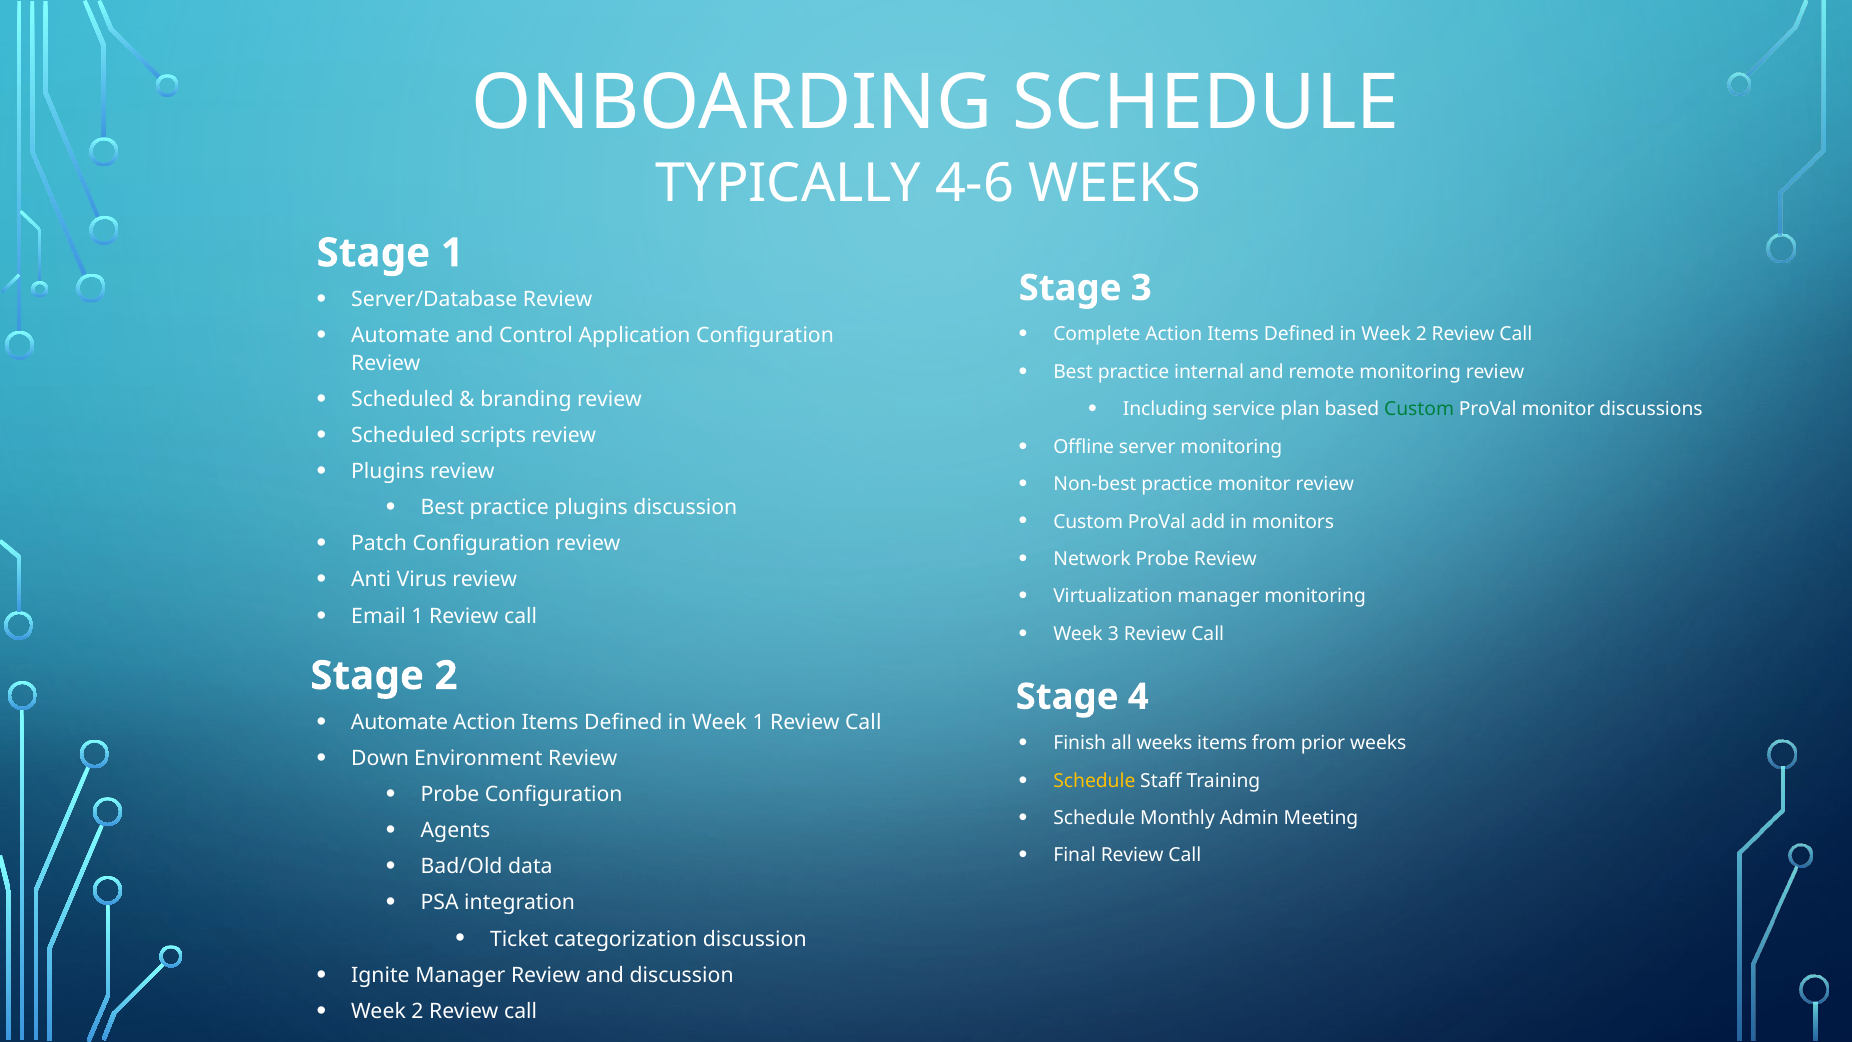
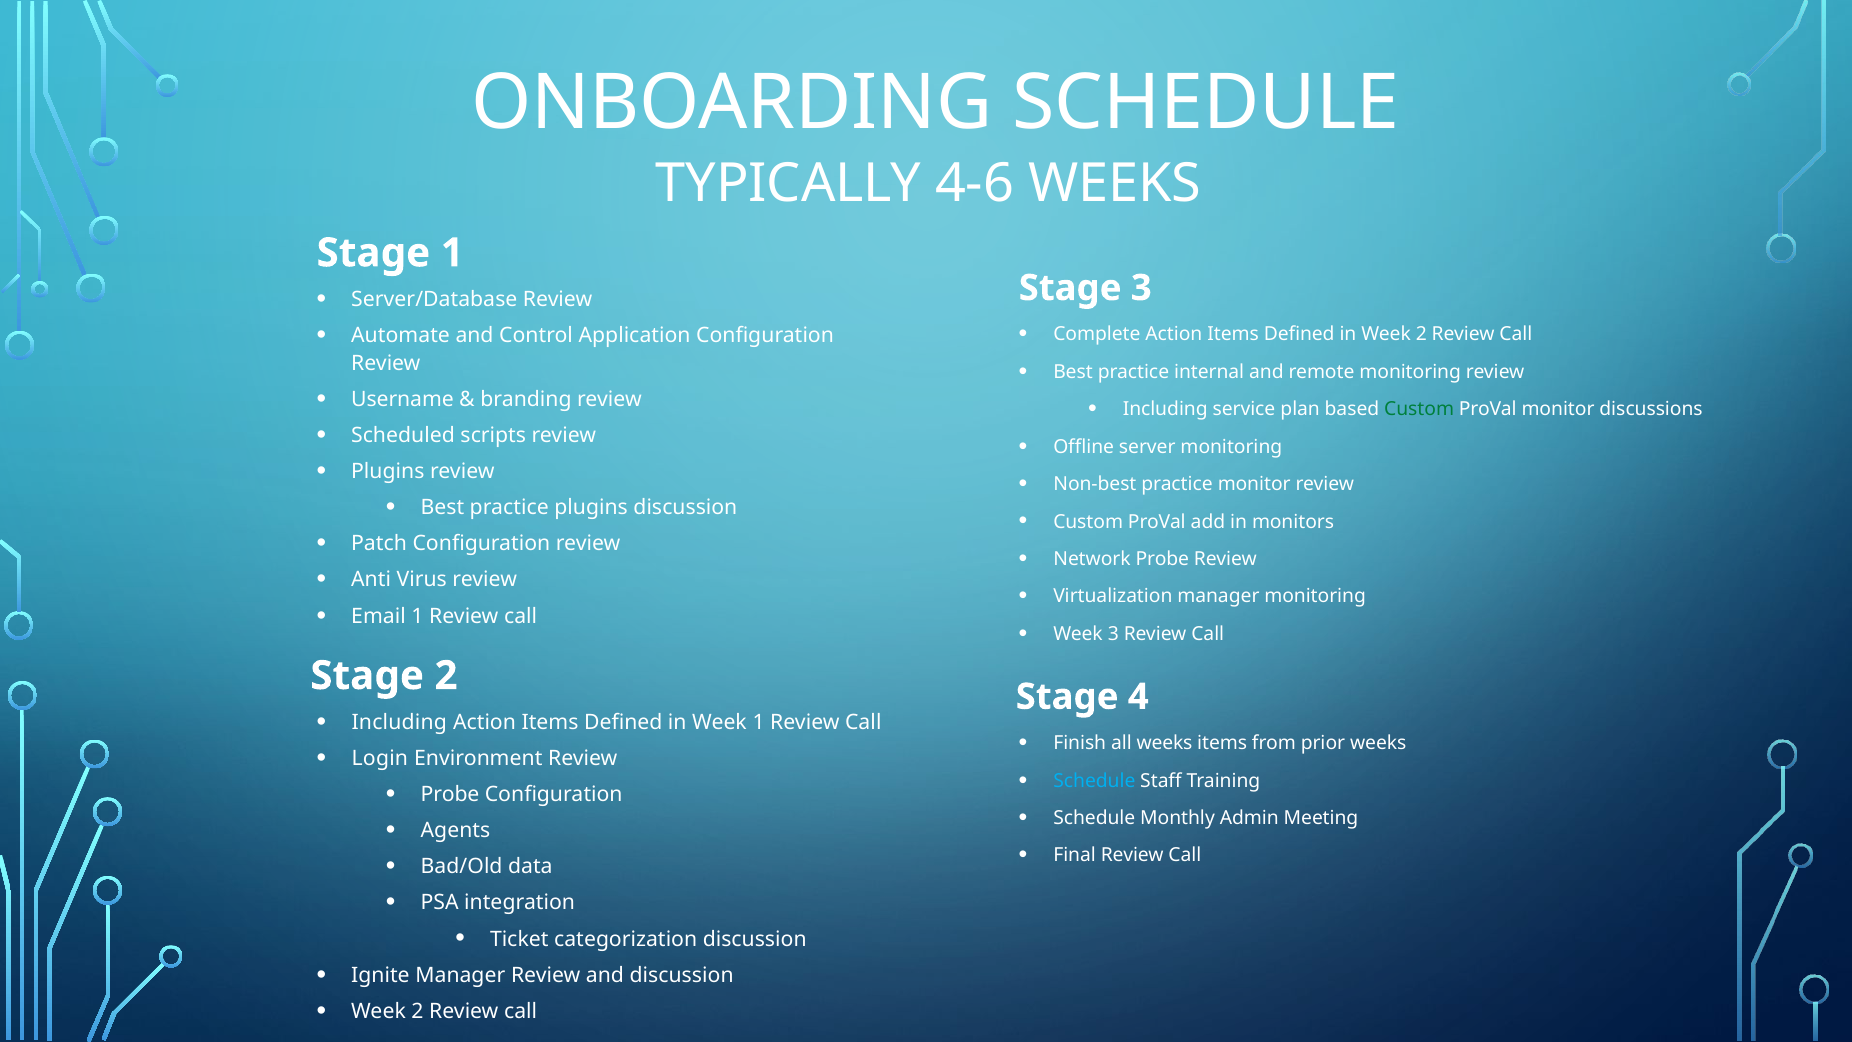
Scheduled at (403, 399): Scheduled -> Username
Automate at (400, 722): Automate -> Including
Down: Down -> Login
Schedule at (1094, 781) colour: yellow -> light blue
